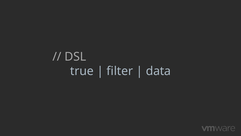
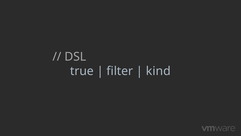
data: data -> kind
